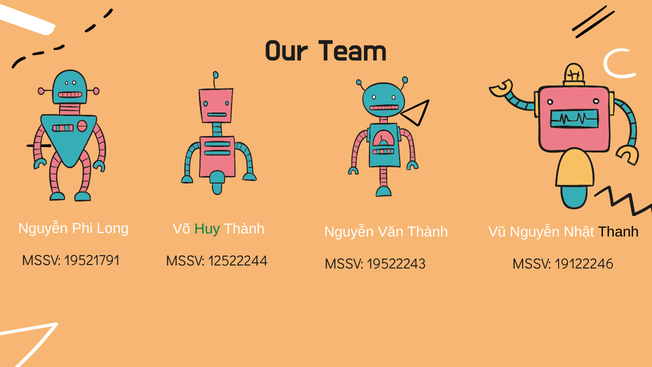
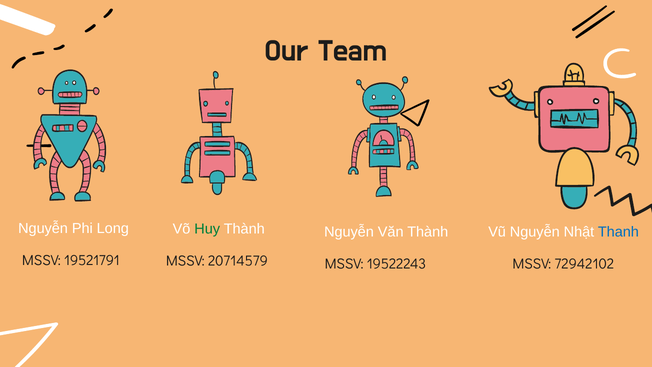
Thanh colour: black -> blue
12522244: 12522244 -> 20714579
19122246: 19122246 -> 72942102
